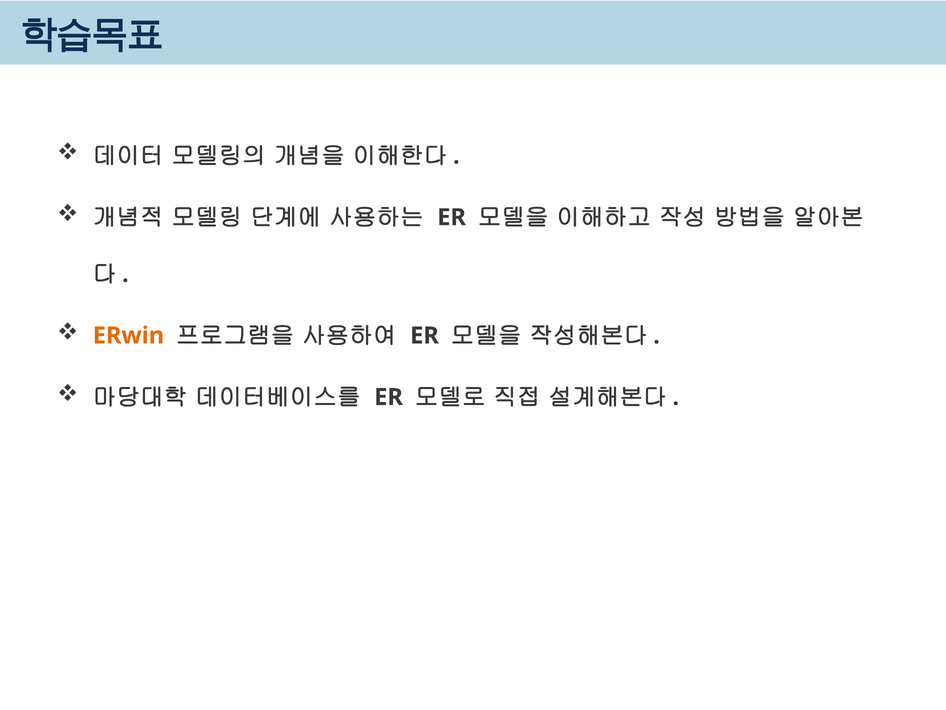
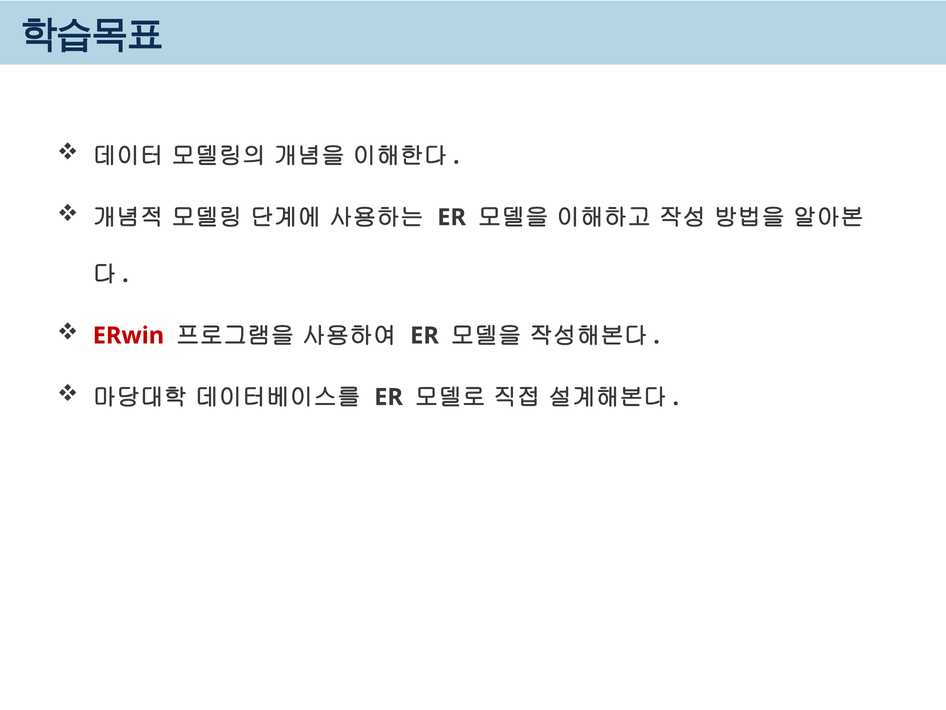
ERwin colour: orange -> red
